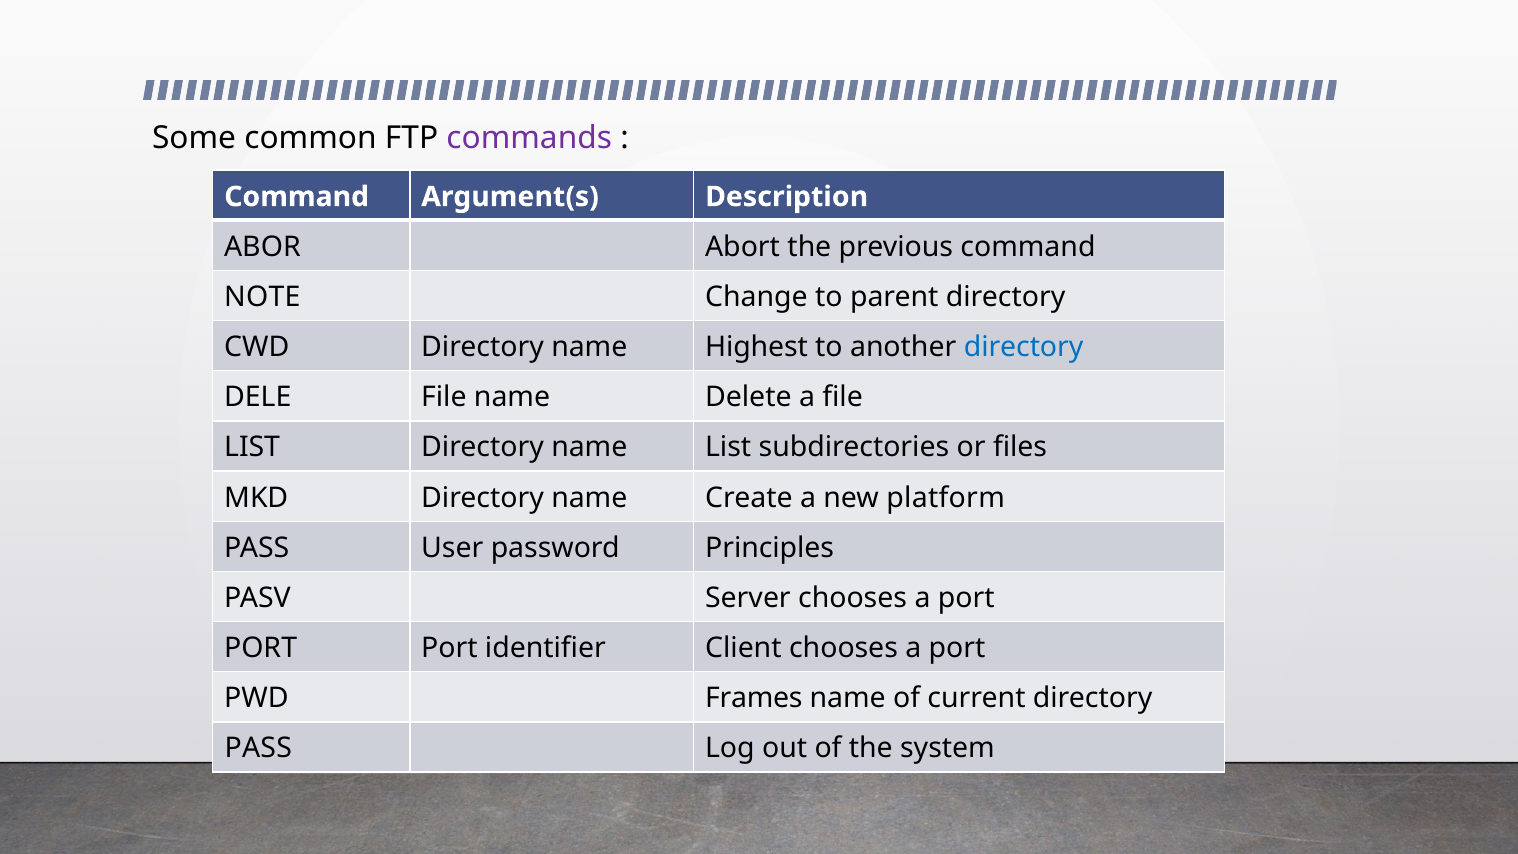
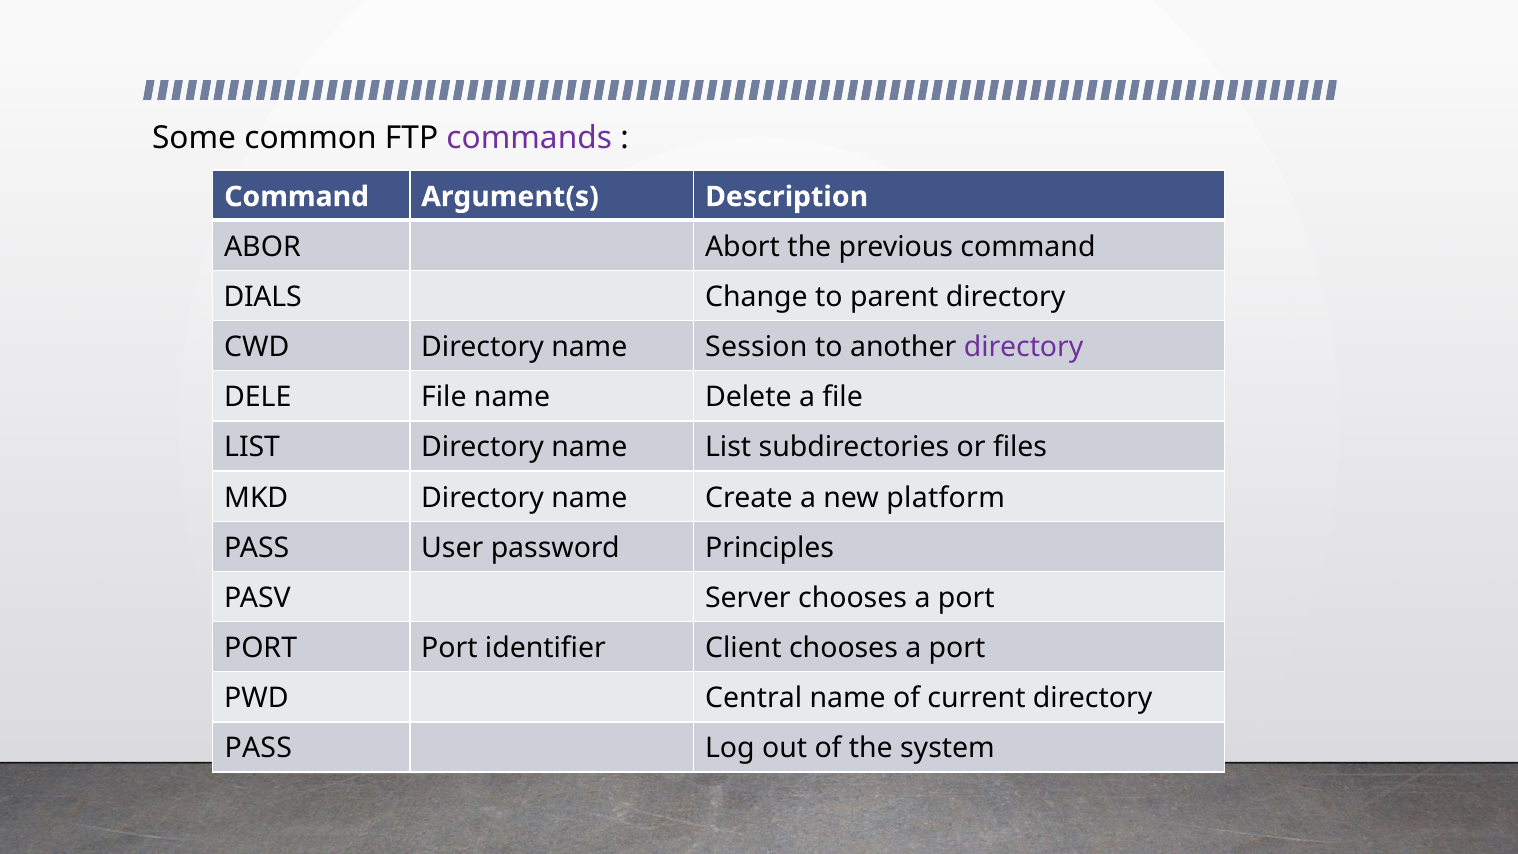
NOTE: NOTE -> DIALS
Highest: Highest -> Session
directory at (1024, 347) colour: blue -> purple
Frames: Frames -> Central
